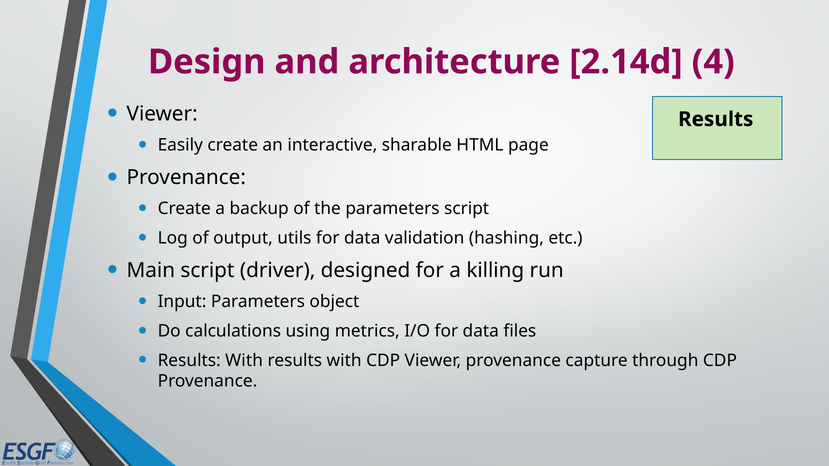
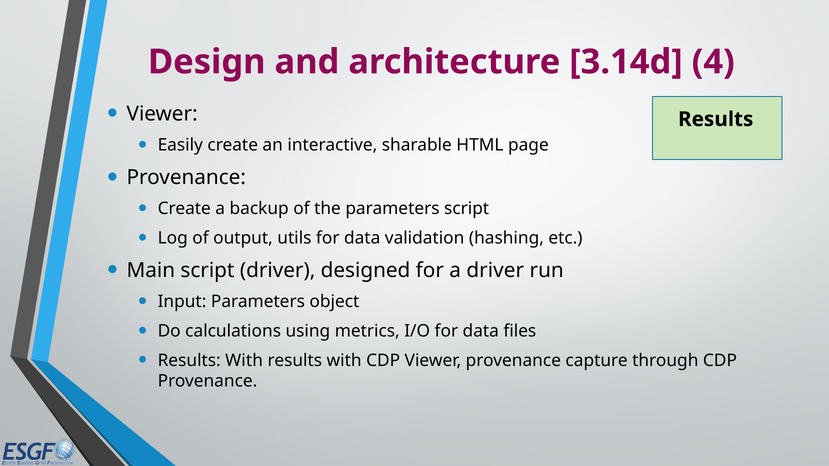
2.14d: 2.14d -> 3.14d
a killing: killing -> driver
